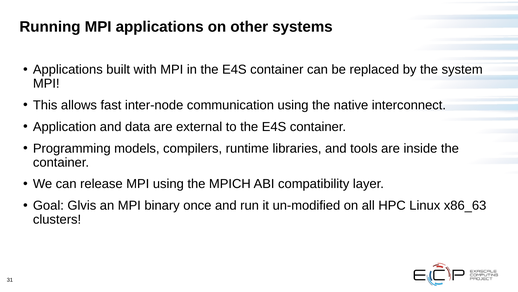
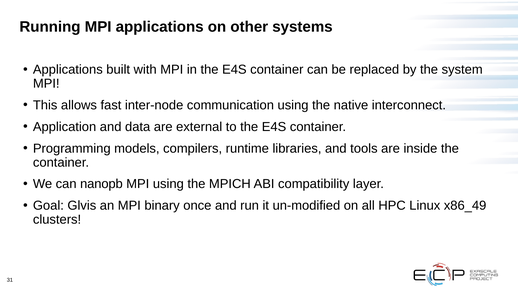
release: release -> nanopb
x86_63: x86_63 -> x86_49
